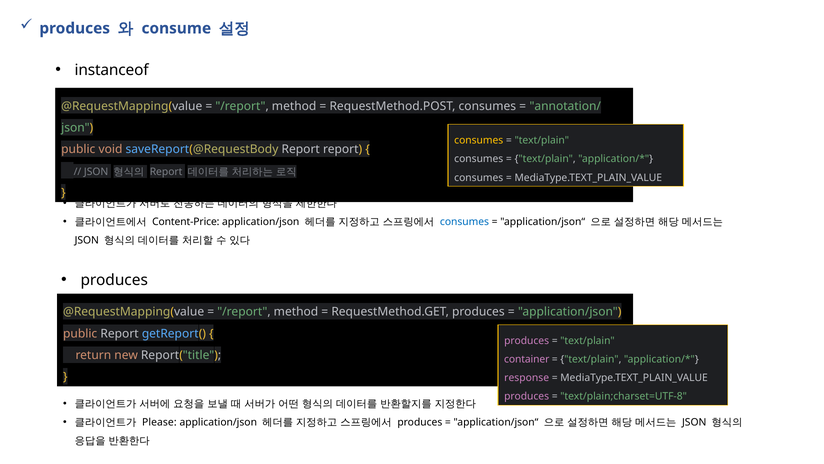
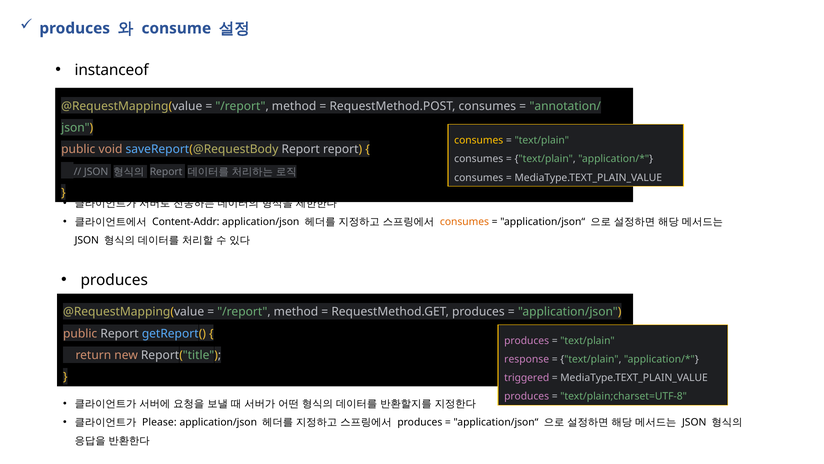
Content-Price: Content-Price -> Content-Addr
consumes at (465, 222) colour: blue -> orange
container: container -> response
response: response -> triggered
